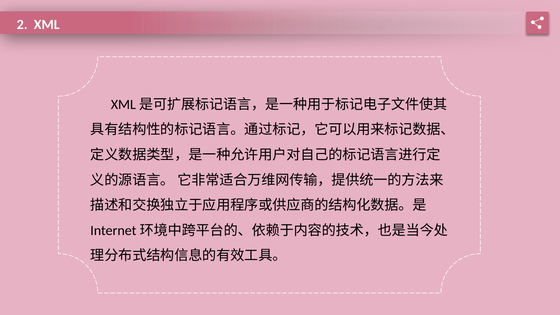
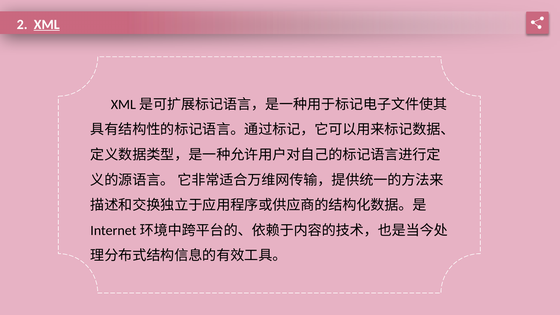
XML underline: none -> present
